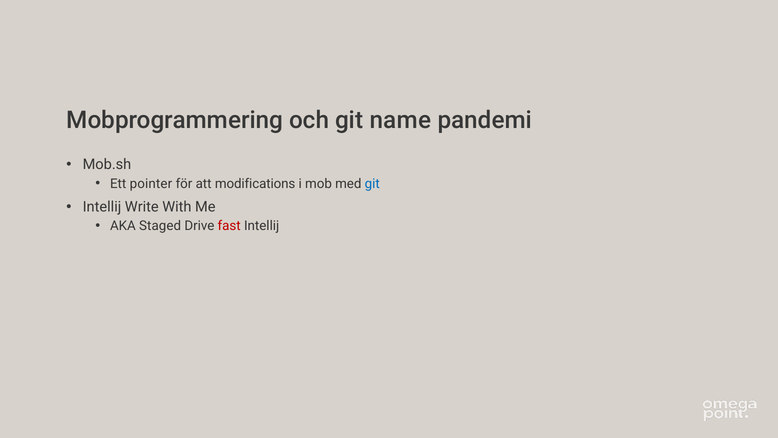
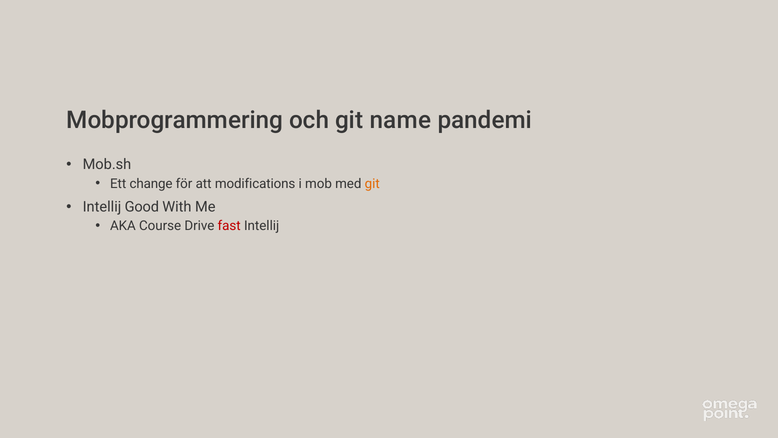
pointer: pointer -> change
git at (372, 183) colour: blue -> orange
Write: Write -> Good
Staged: Staged -> Course
